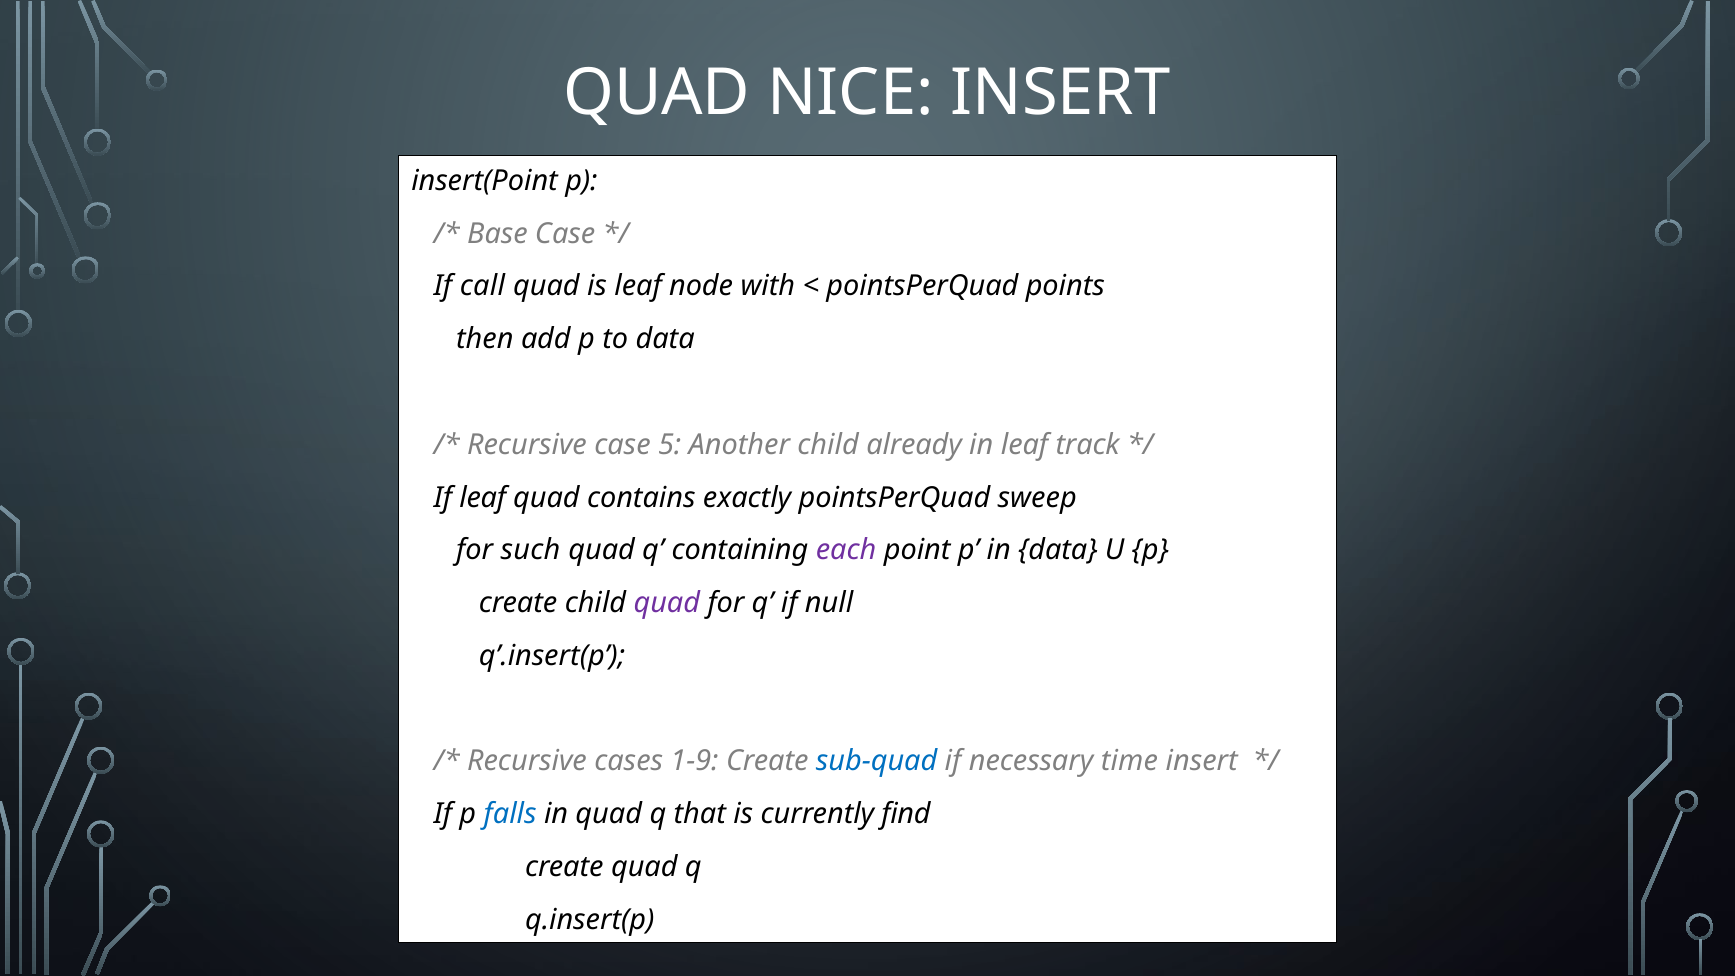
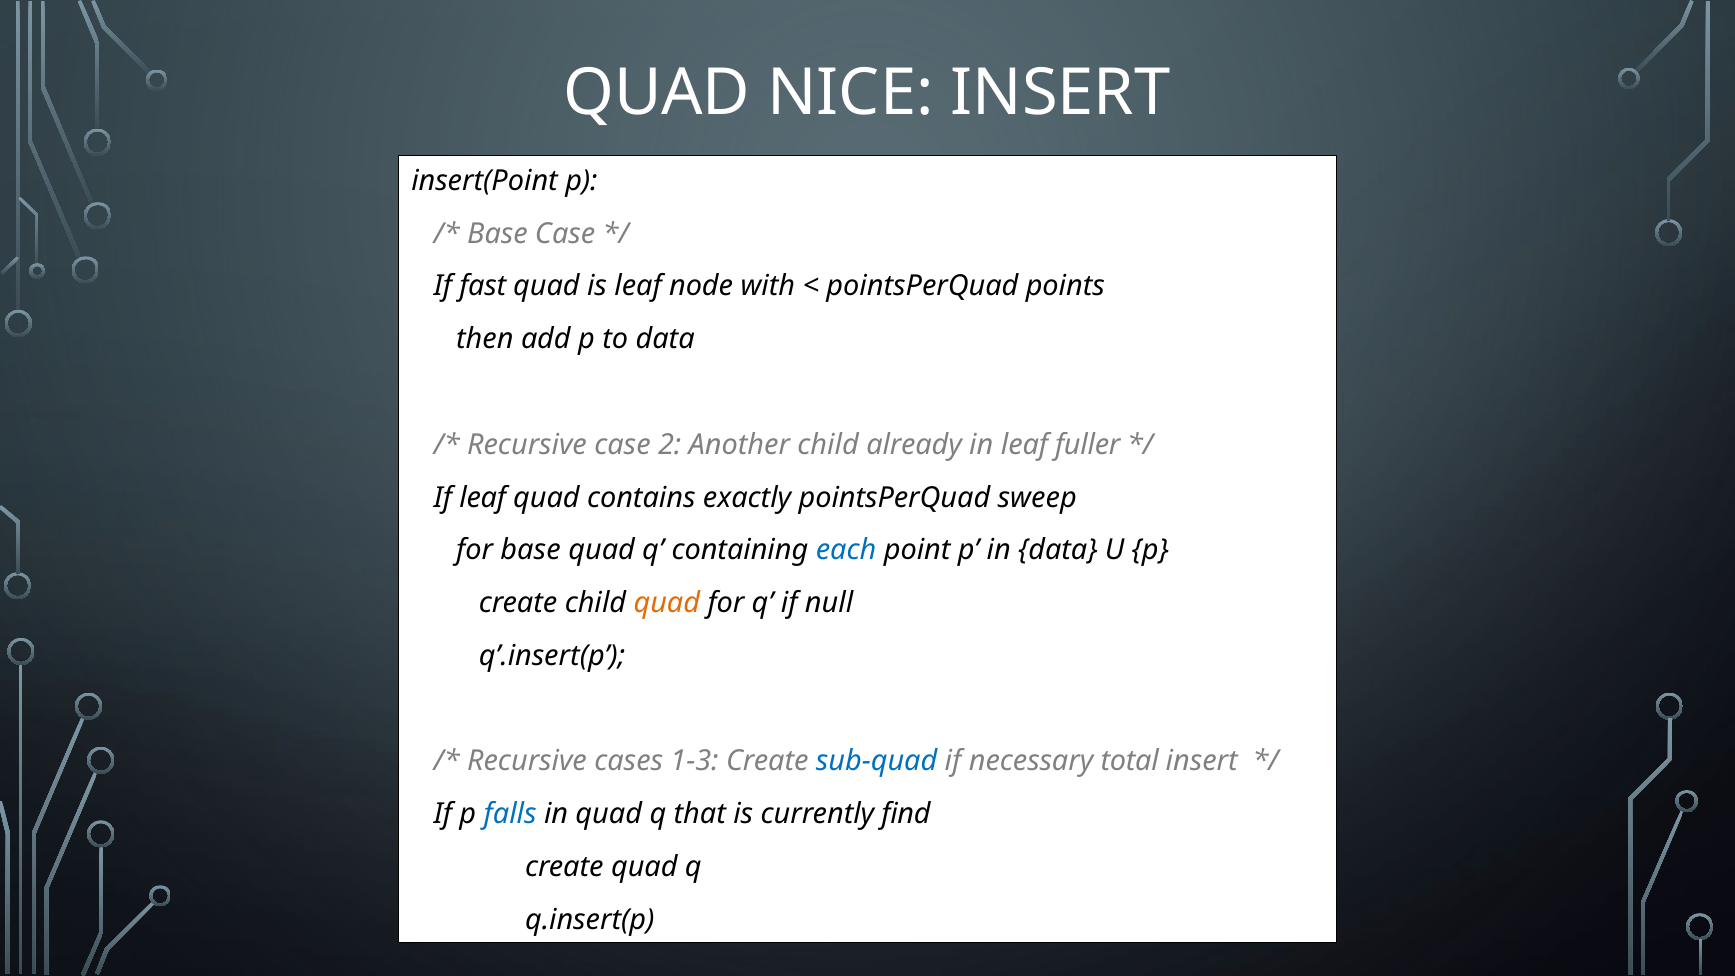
call: call -> fast
5: 5 -> 2
track: track -> fuller
for such: such -> base
each colour: purple -> blue
quad at (667, 603) colour: purple -> orange
1-9: 1-9 -> 1-3
time: time -> total
